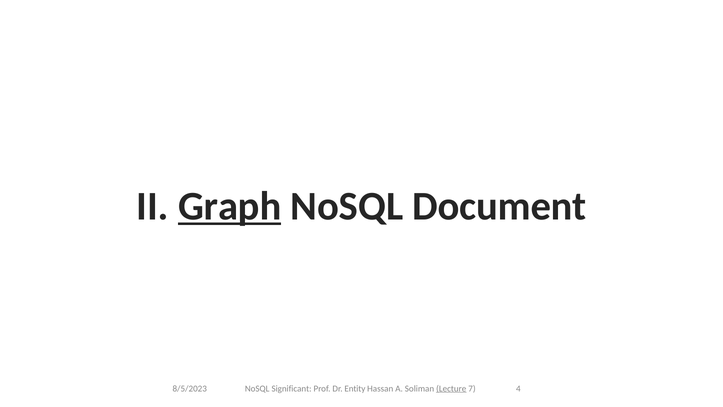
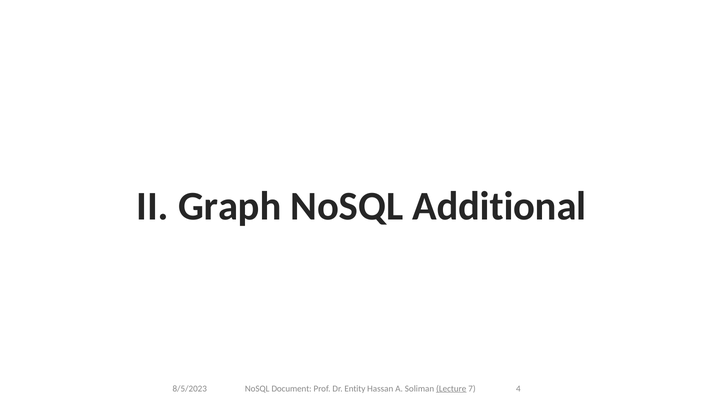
Graph underline: present -> none
Document: Document -> Additional
Significant: Significant -> Document
